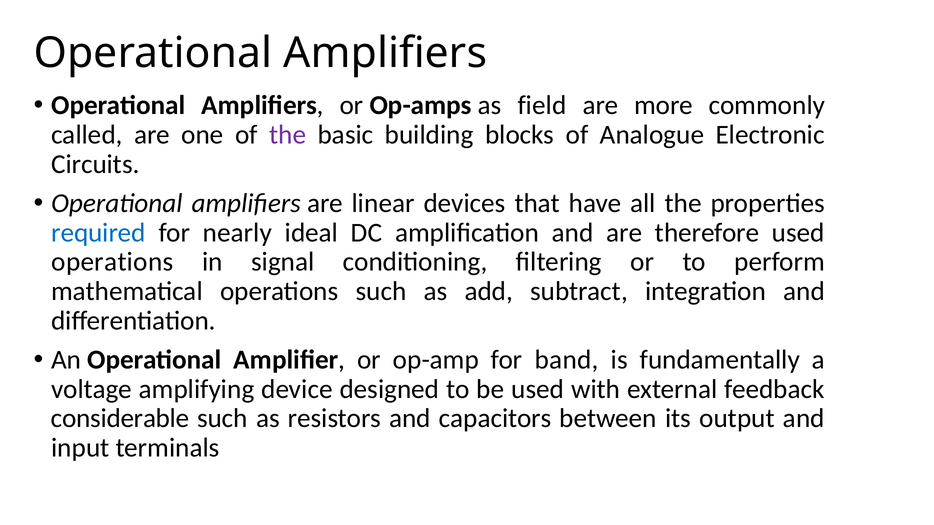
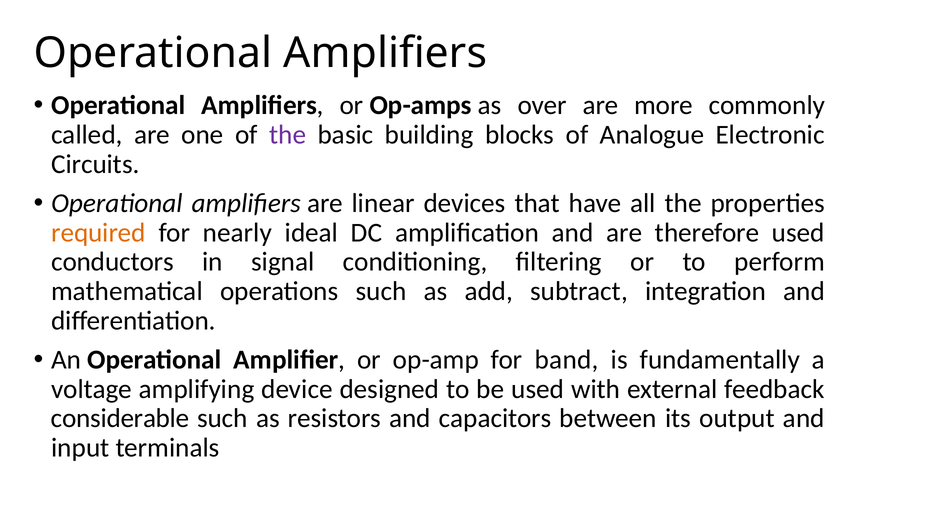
field: field -> over
required colour: blue -> orange
operations at (112, 262): operations -> conductors
